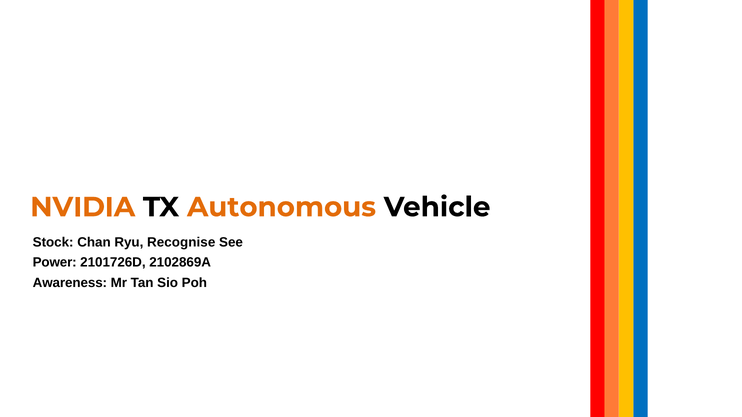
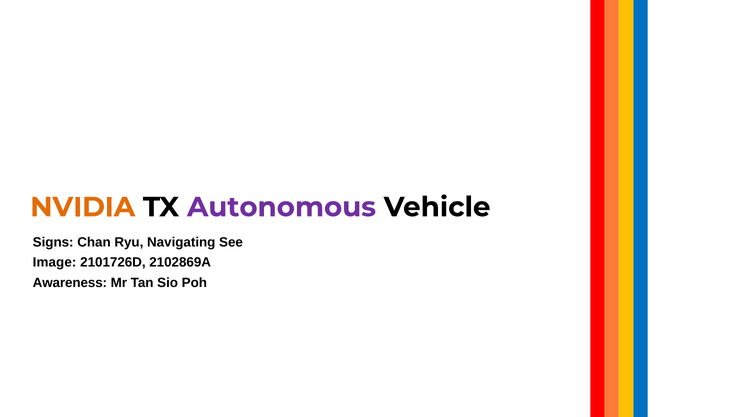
Autonomous colour: orange -> purple
Stock: Stock -> Signs
Recognise: Recognise -> Navigating
Power: Power -> Image
